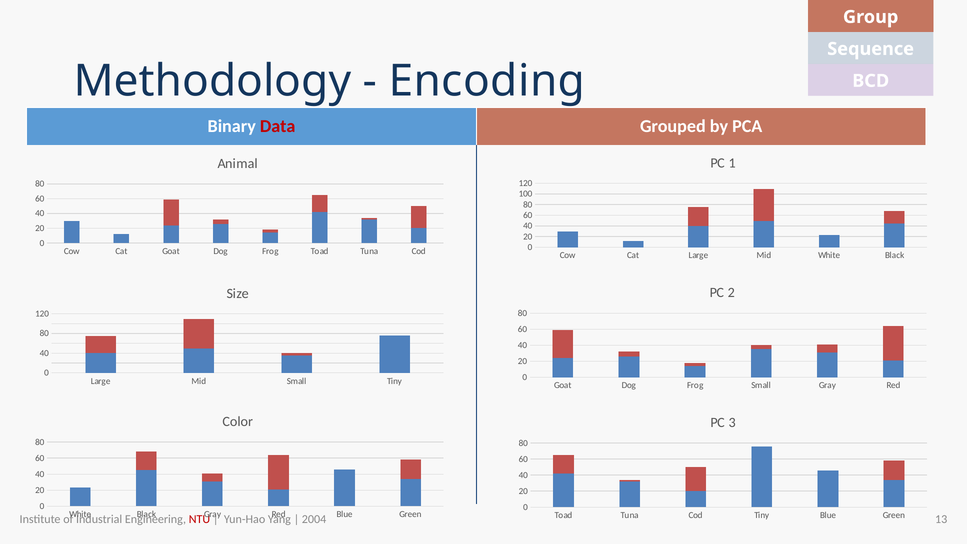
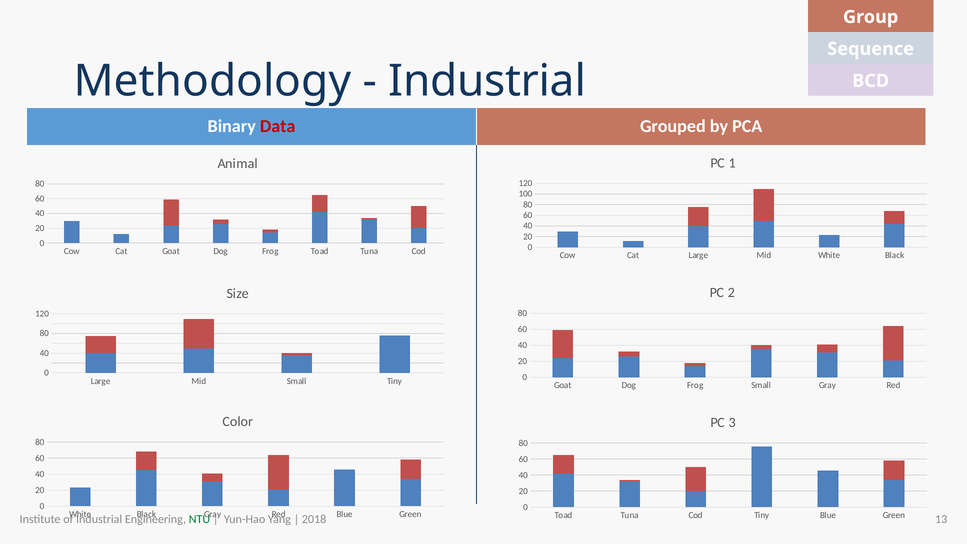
Encoding at (487, 81): Encoding -> Industrial
NTU colour: red -> green
2004: 2004 -> 2018
